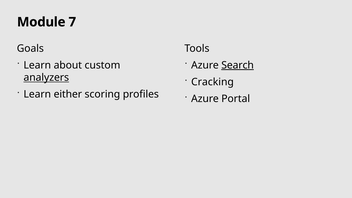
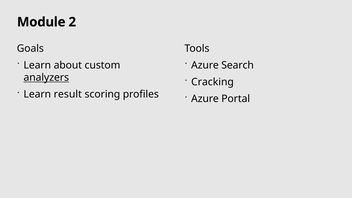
7: 7 -> 2
Search underline: present -> none
either: either -> result
